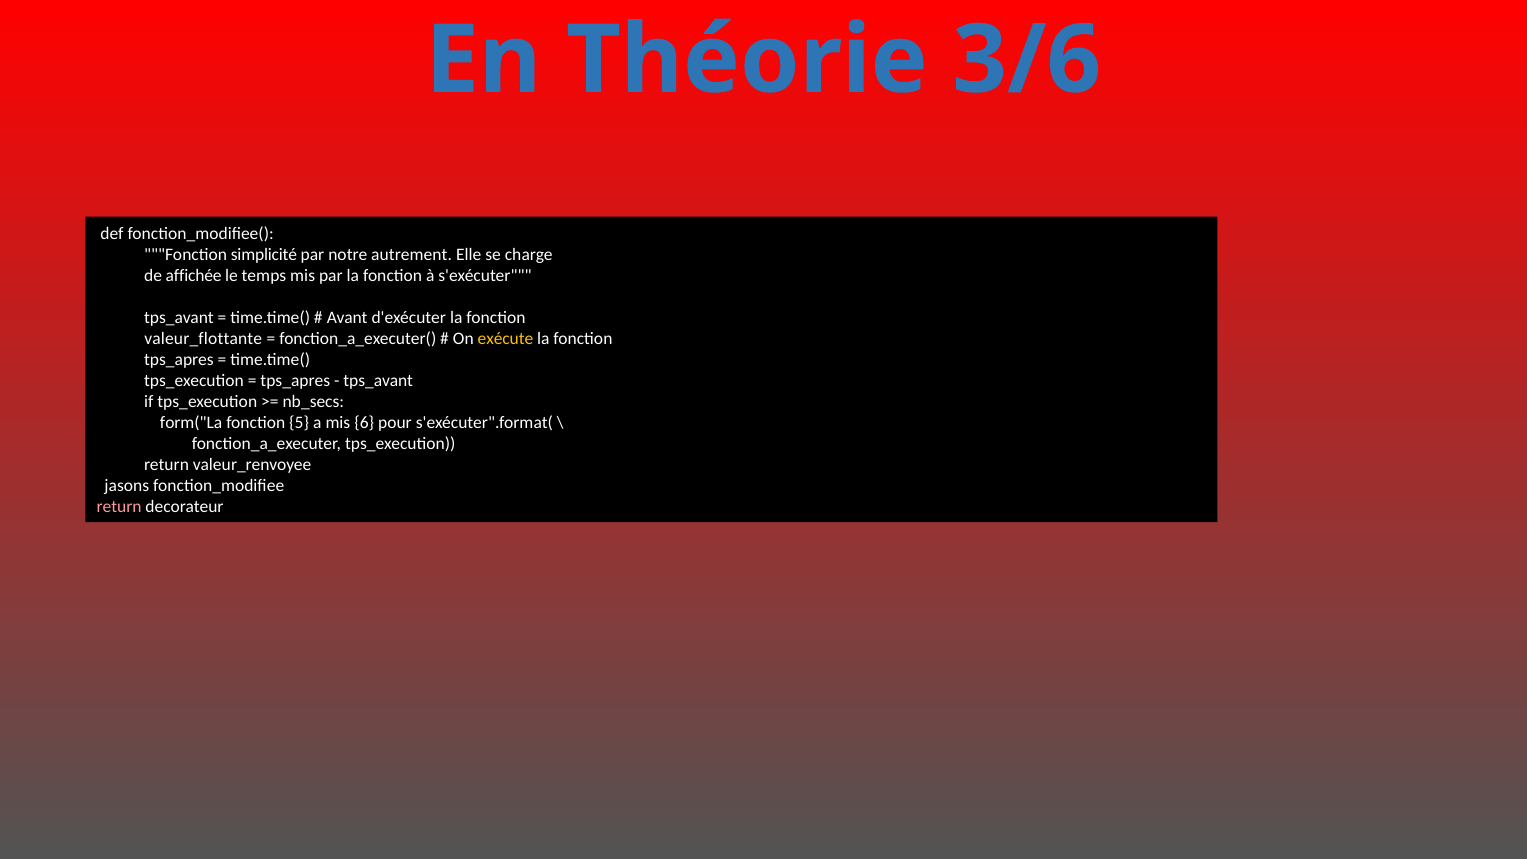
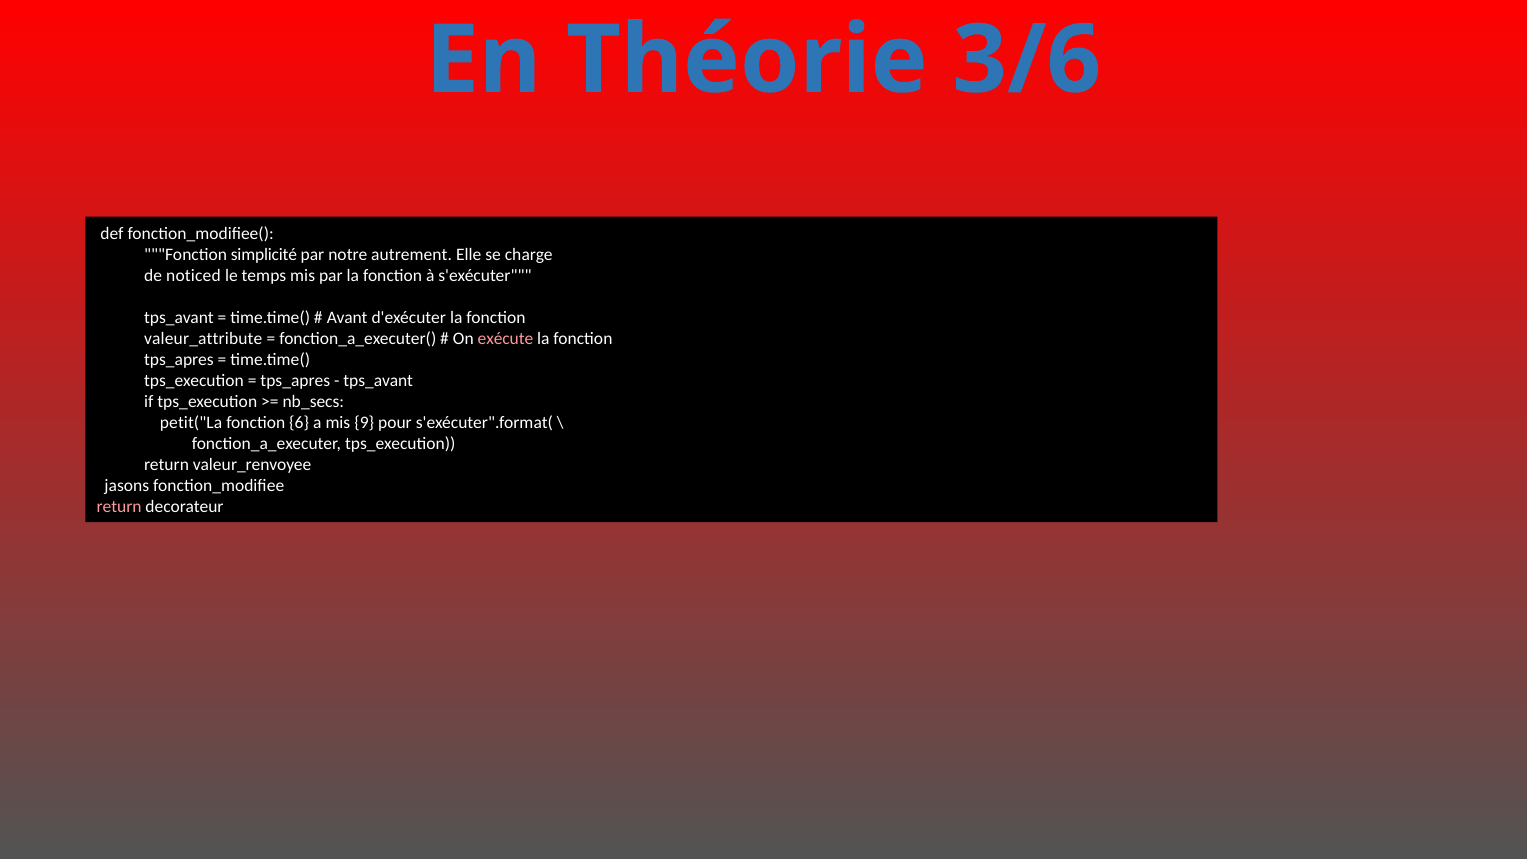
affichée: affichée -> noticed
valeur_flottante: valeur_flottante -> valeur_attribute
exécute colour: yellow -> pink
form("La: form("La -> petit("La
5: 5 -> 6
6: 6 -> 9
